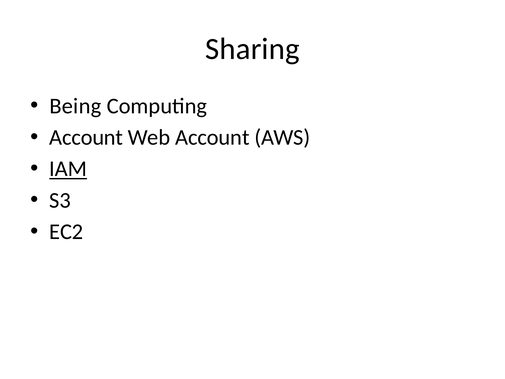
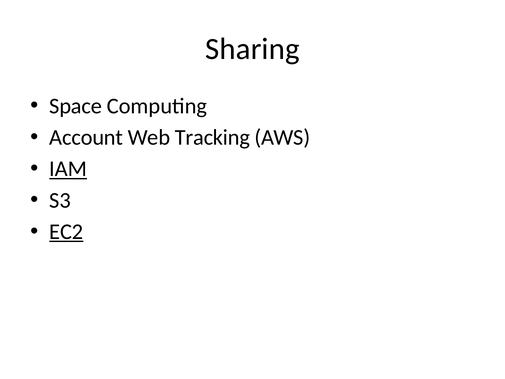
Being: Being -> Space
Web Account: Account -> Tracking
EC2 underline: none -> present
